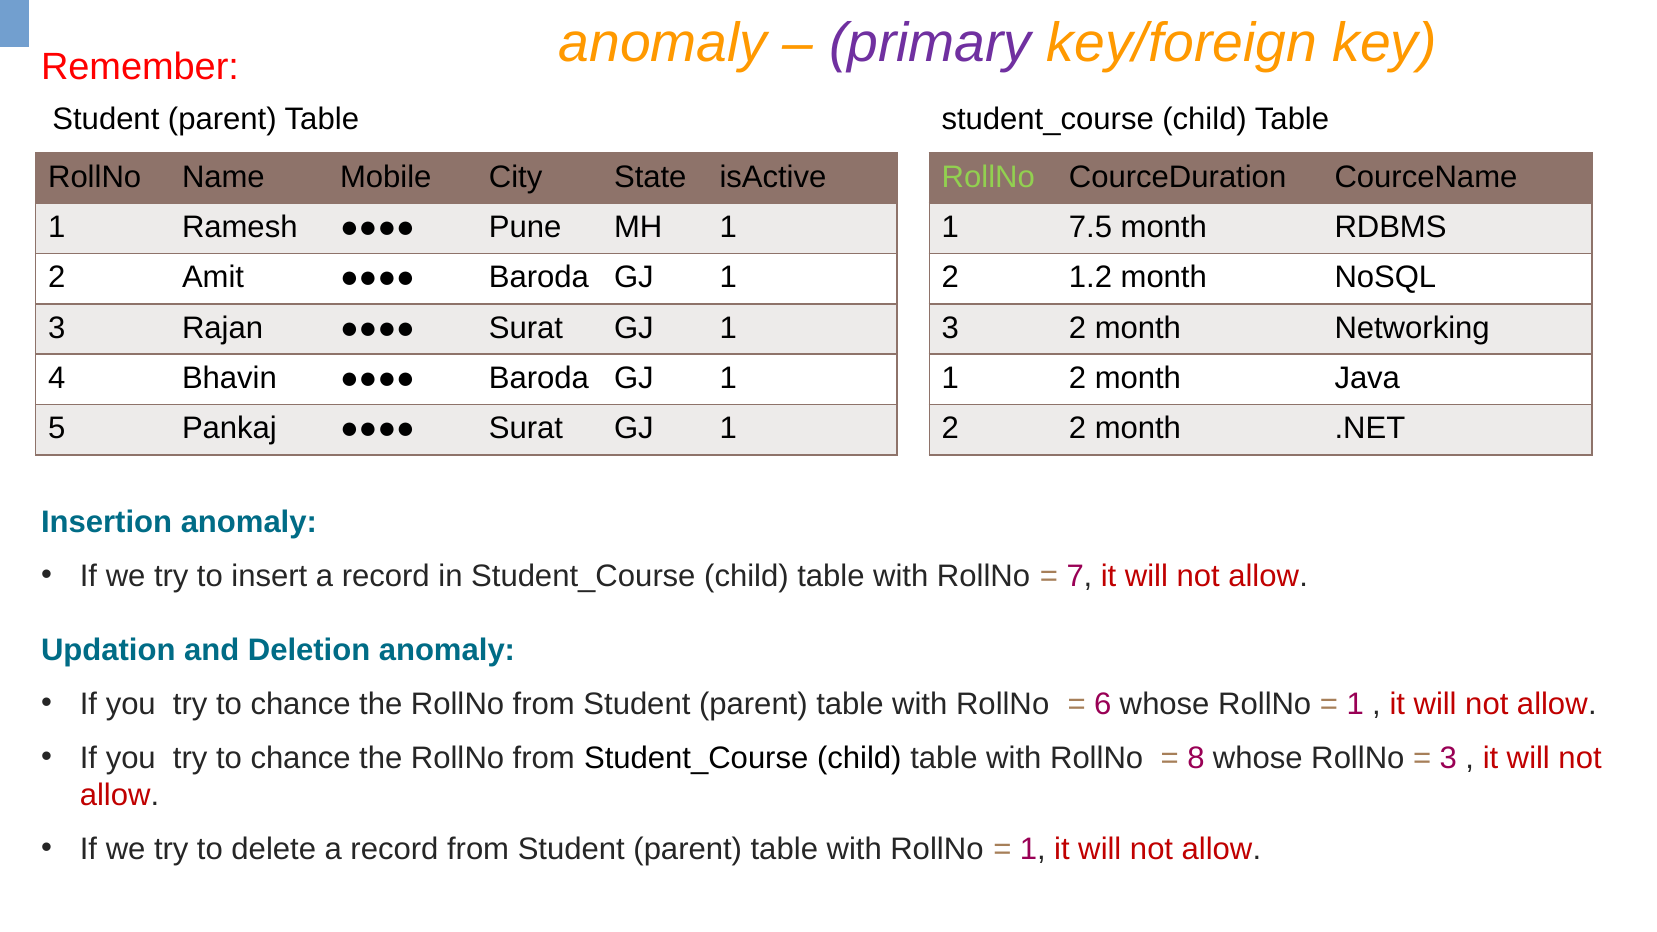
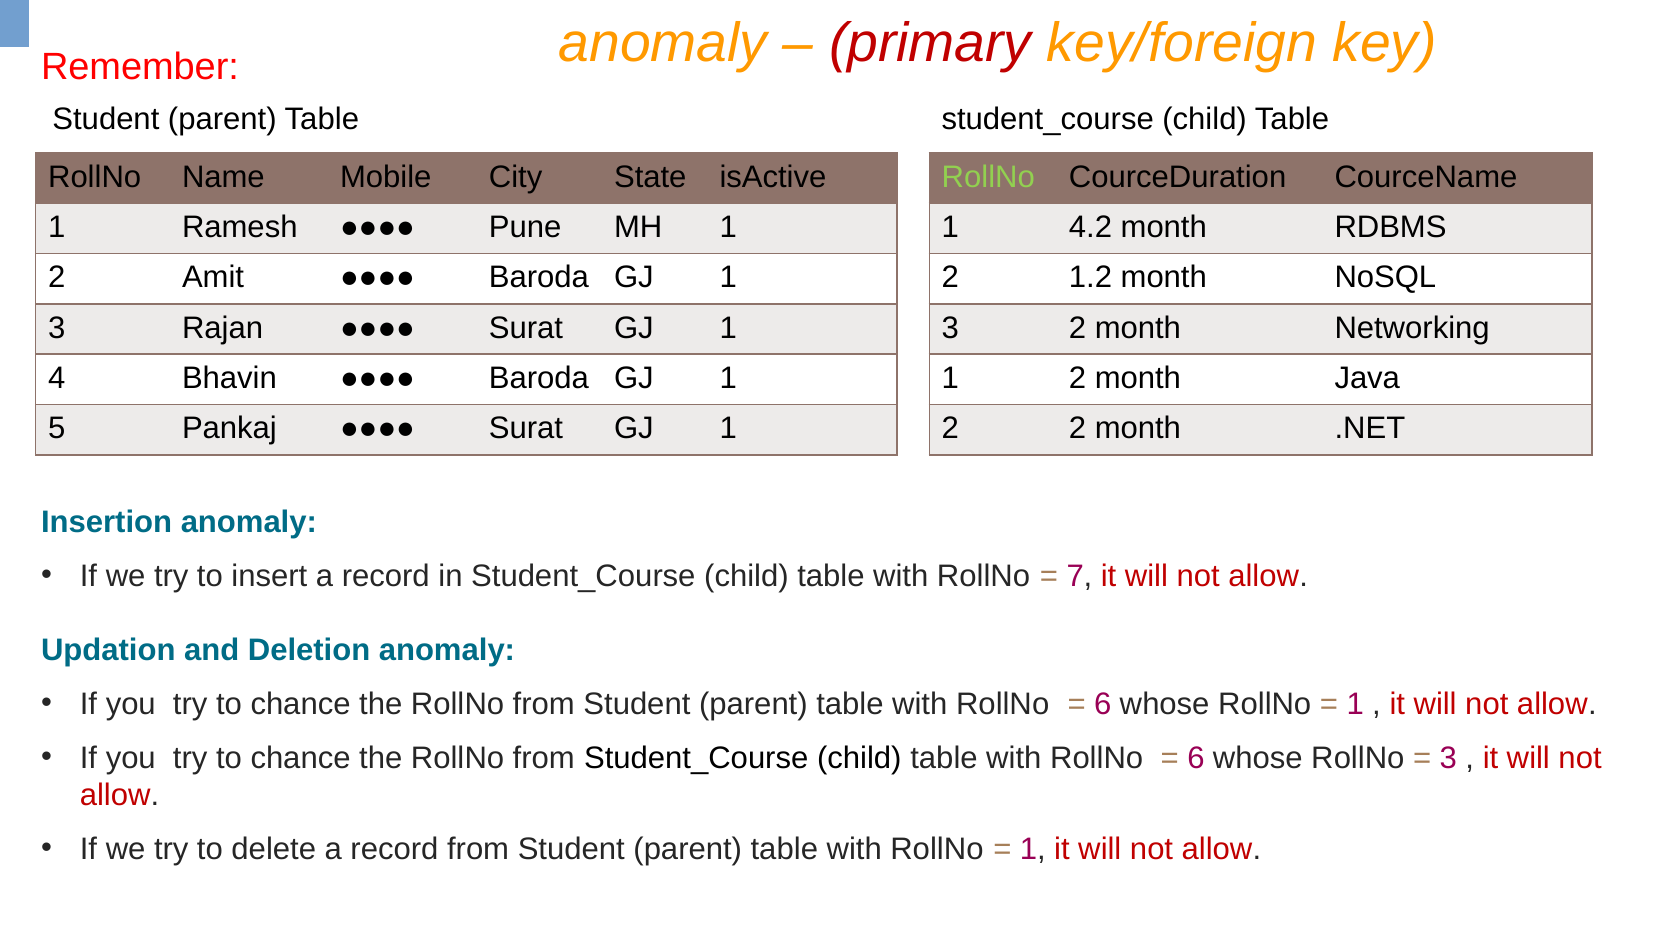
primary colour: purple -> red
7.5: 7.5 -> 4.2
8 at (1196, 758): 8 -> 6
